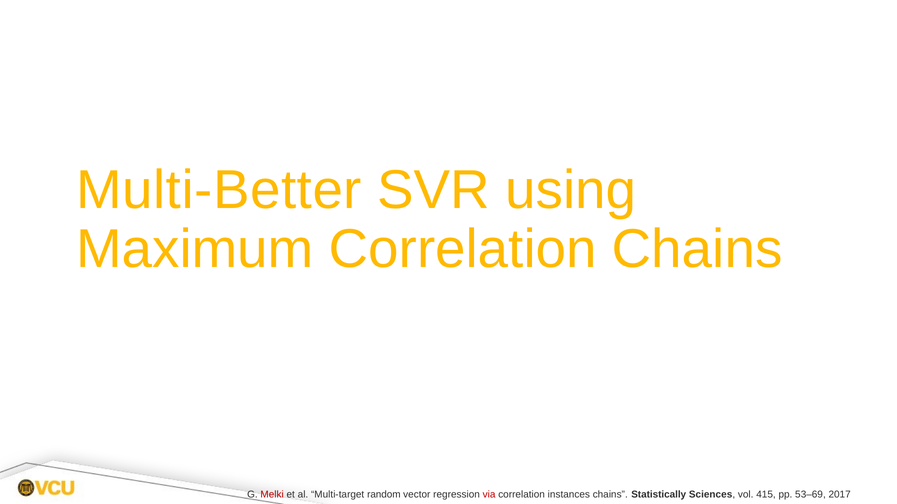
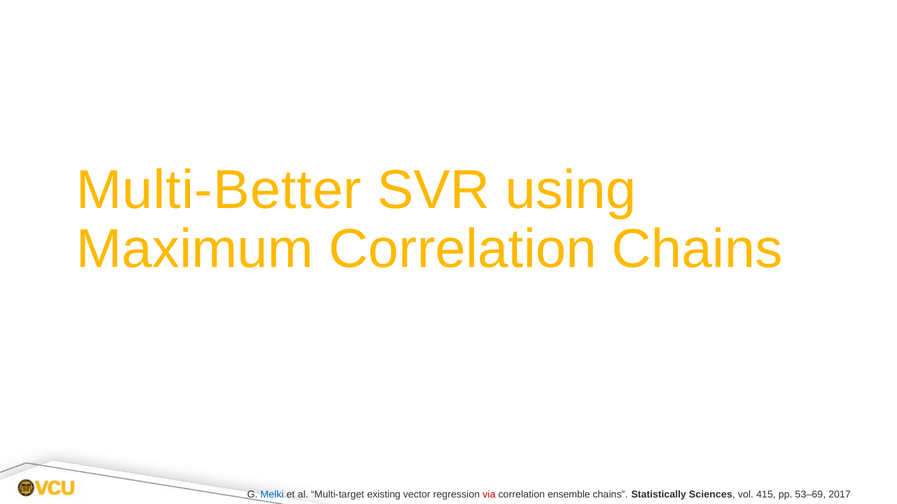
Melki colour: red -> blue
random: random -> existing
instances: instances -> ensemble
